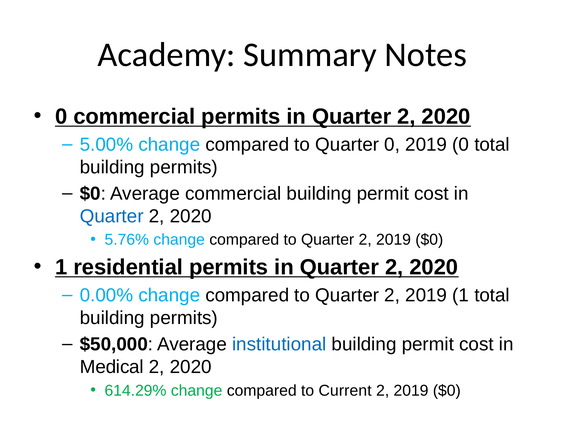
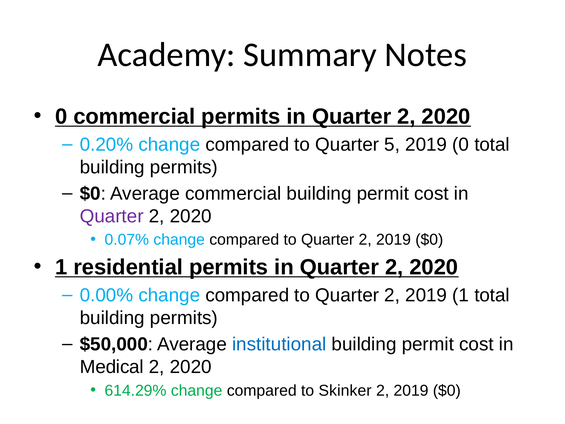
5.00%: 5.00% -> 0.20%
Quarter 0: 0 -> 5
Quarter at (112, 216) colour: blue -> purple
5.76%: 5.76% -> 0.07%
Current: Current -> Skinker
